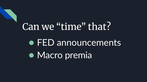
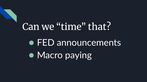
premia: premia -> paying
